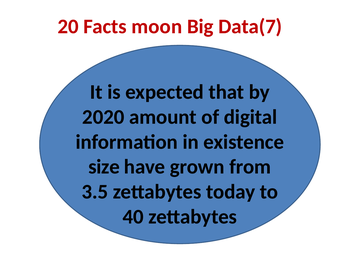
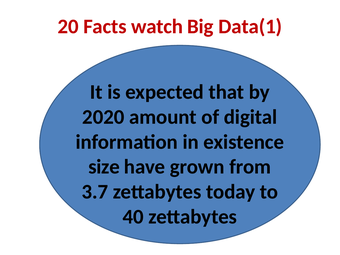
moon: moon -> watch
Data(7: Data(7 -> Data(1
3.5: 3.5 -> 3.7
